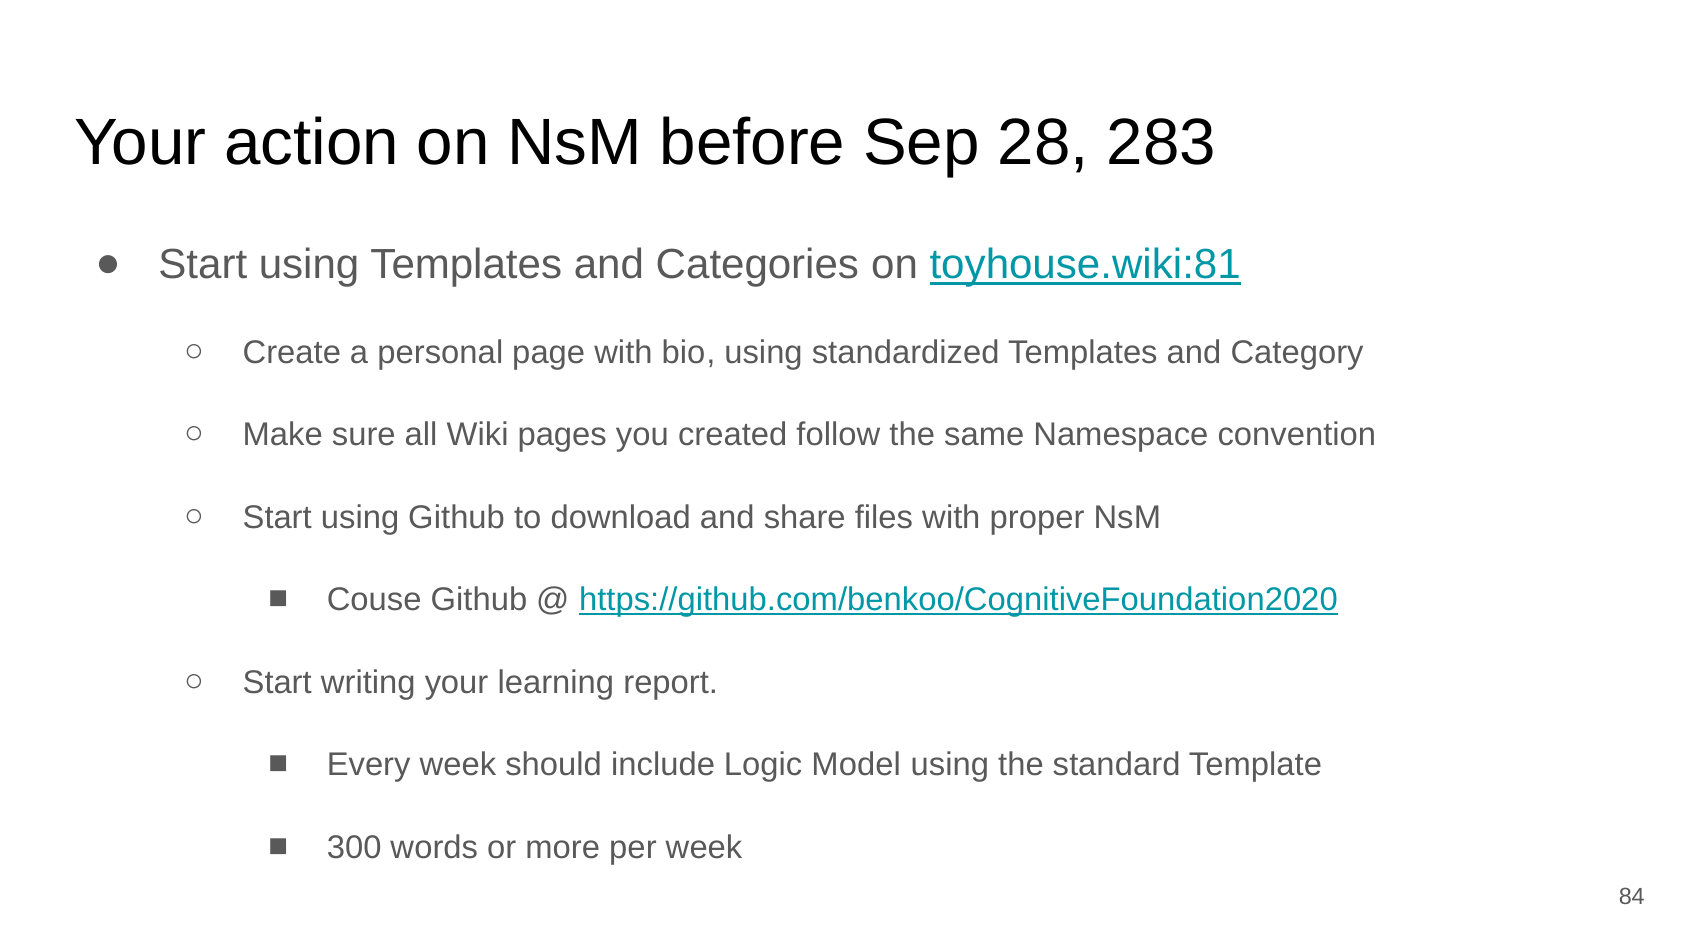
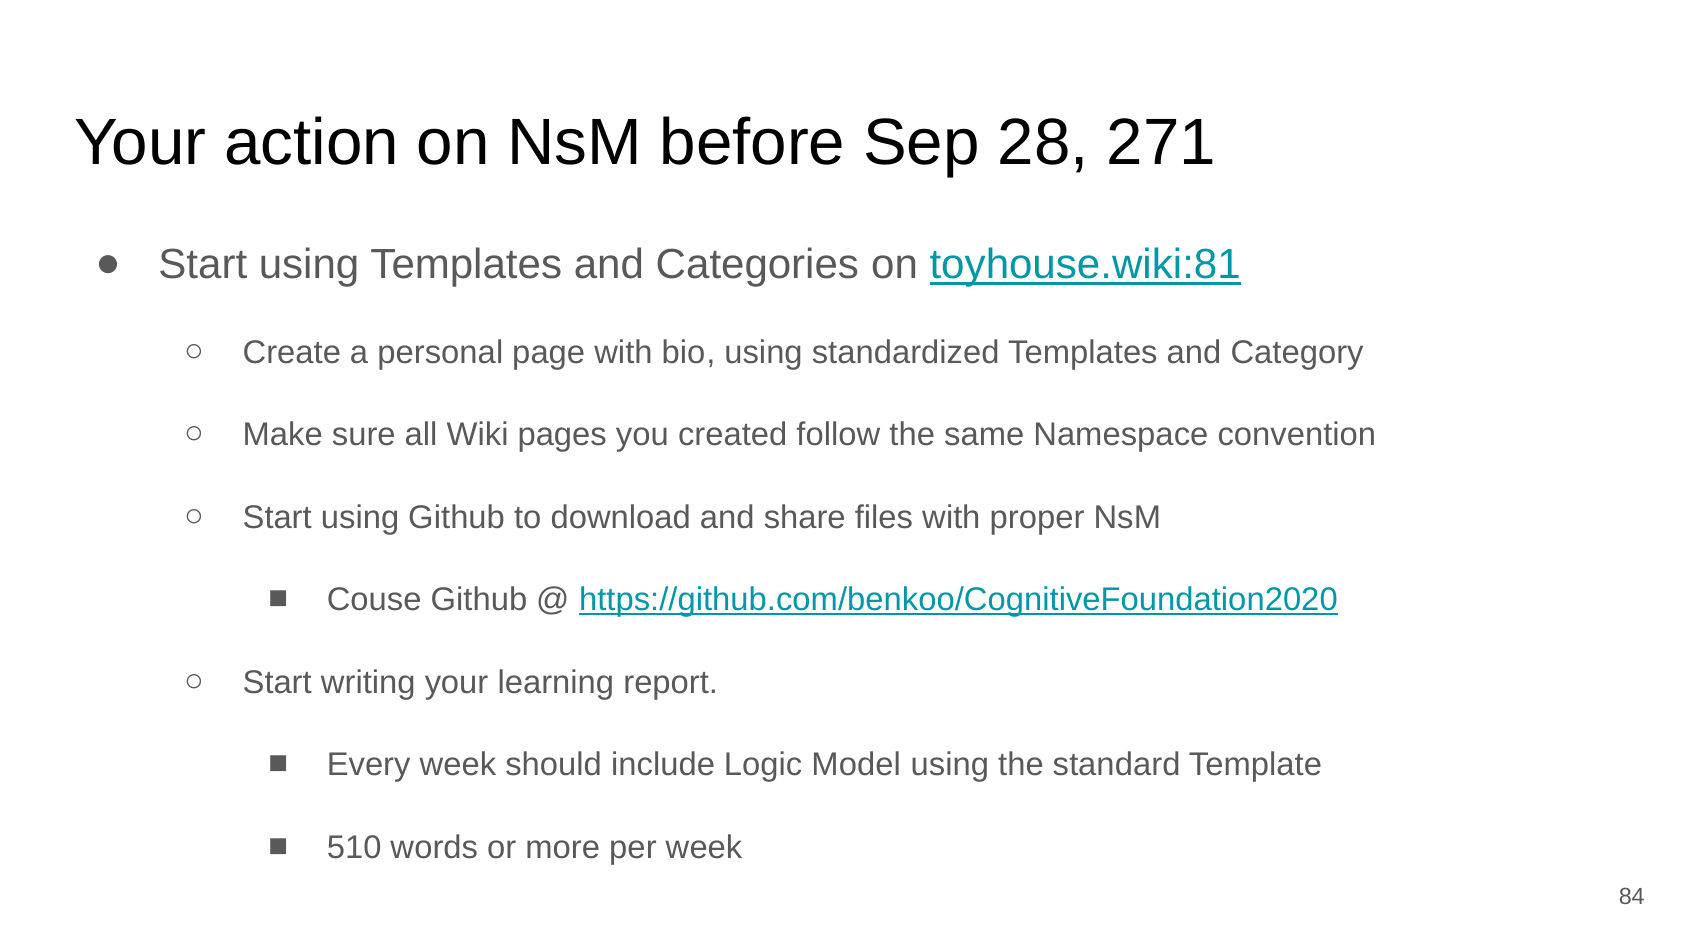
283: 283 -> 271
300: 300 -> 510
